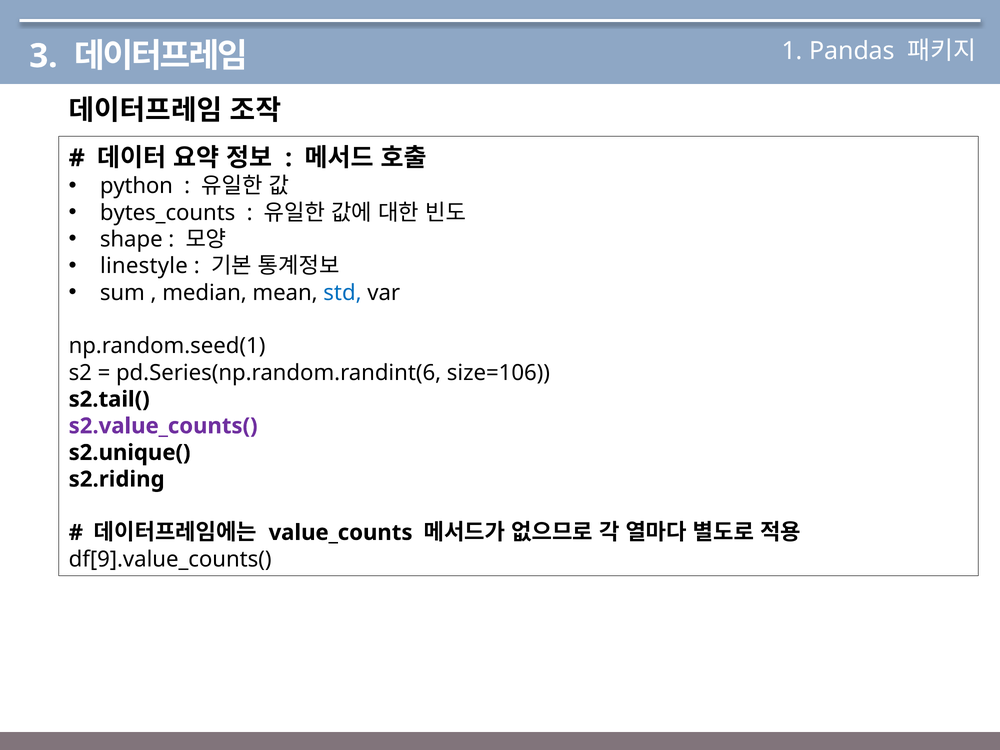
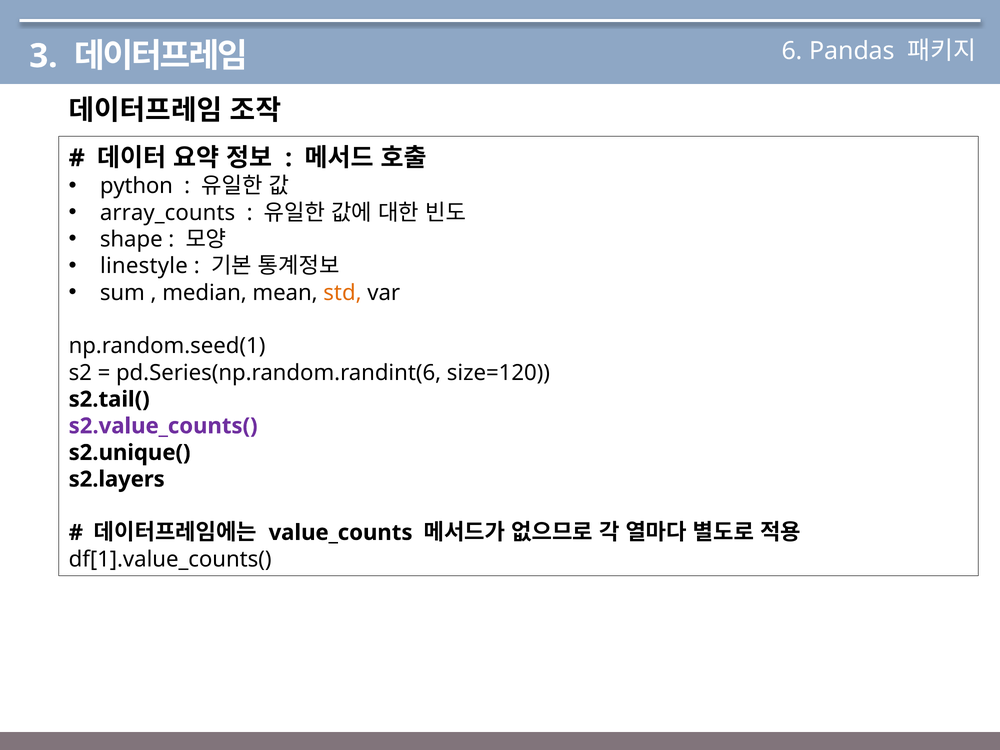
1: 1 -> 6
bytes_counts: bytes_counts -> array_counts
std colour: blue -> orange
size=106: size=106 -> size=120
s2.riding: s2.riding -> s2.layers
df[9].value_counts(: df[9].value_counts( -> df[1].value_counts(
